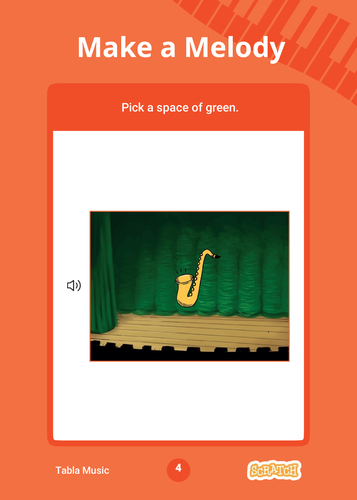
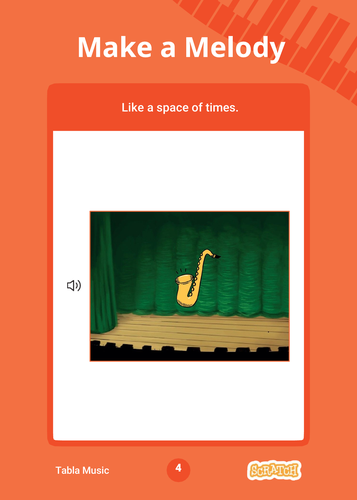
Pick: Pick -> Like
green: green -> times
